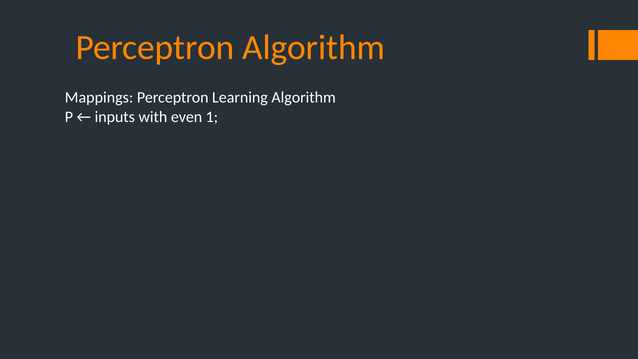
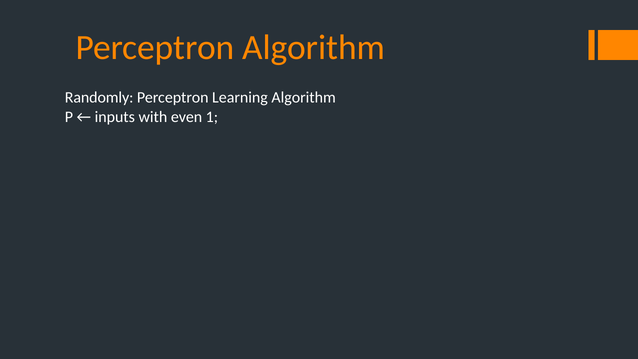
Mappings: Mappings -> Randomly
